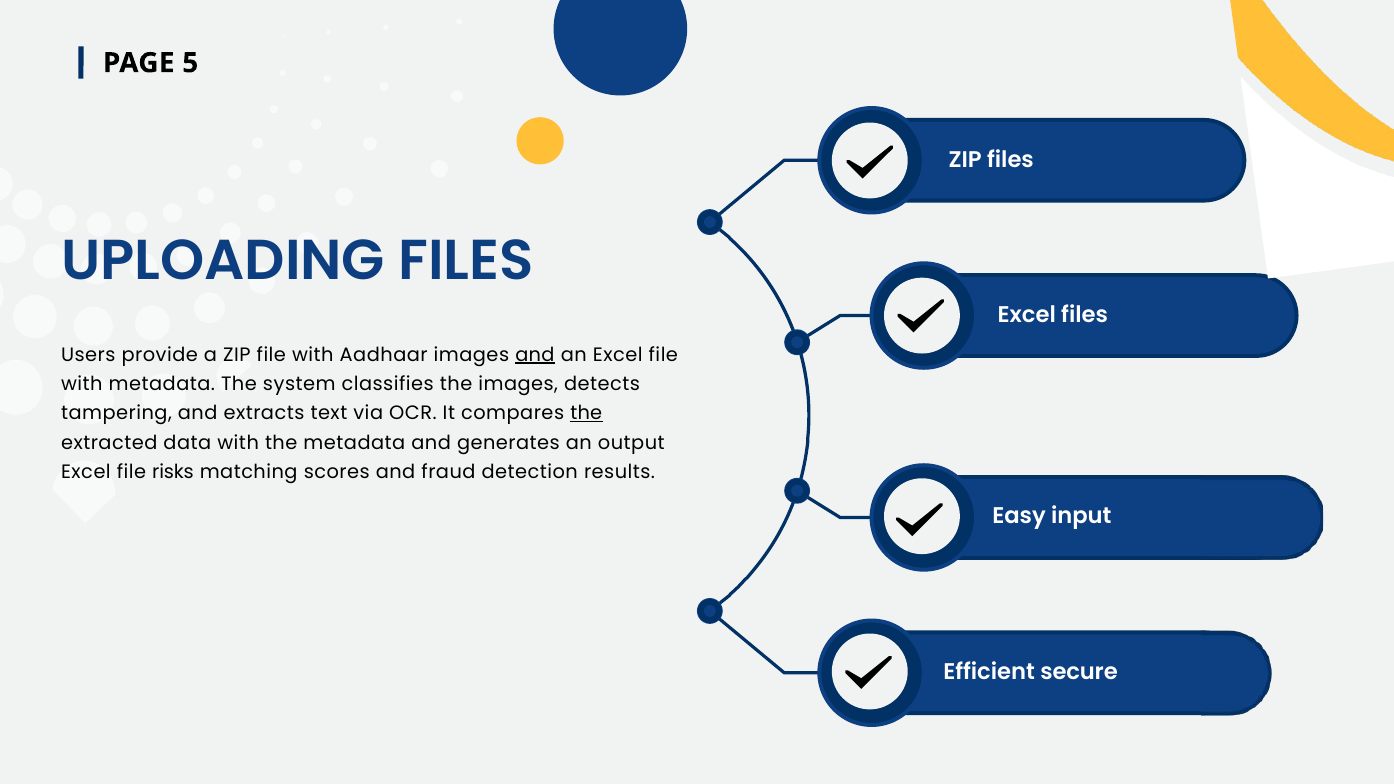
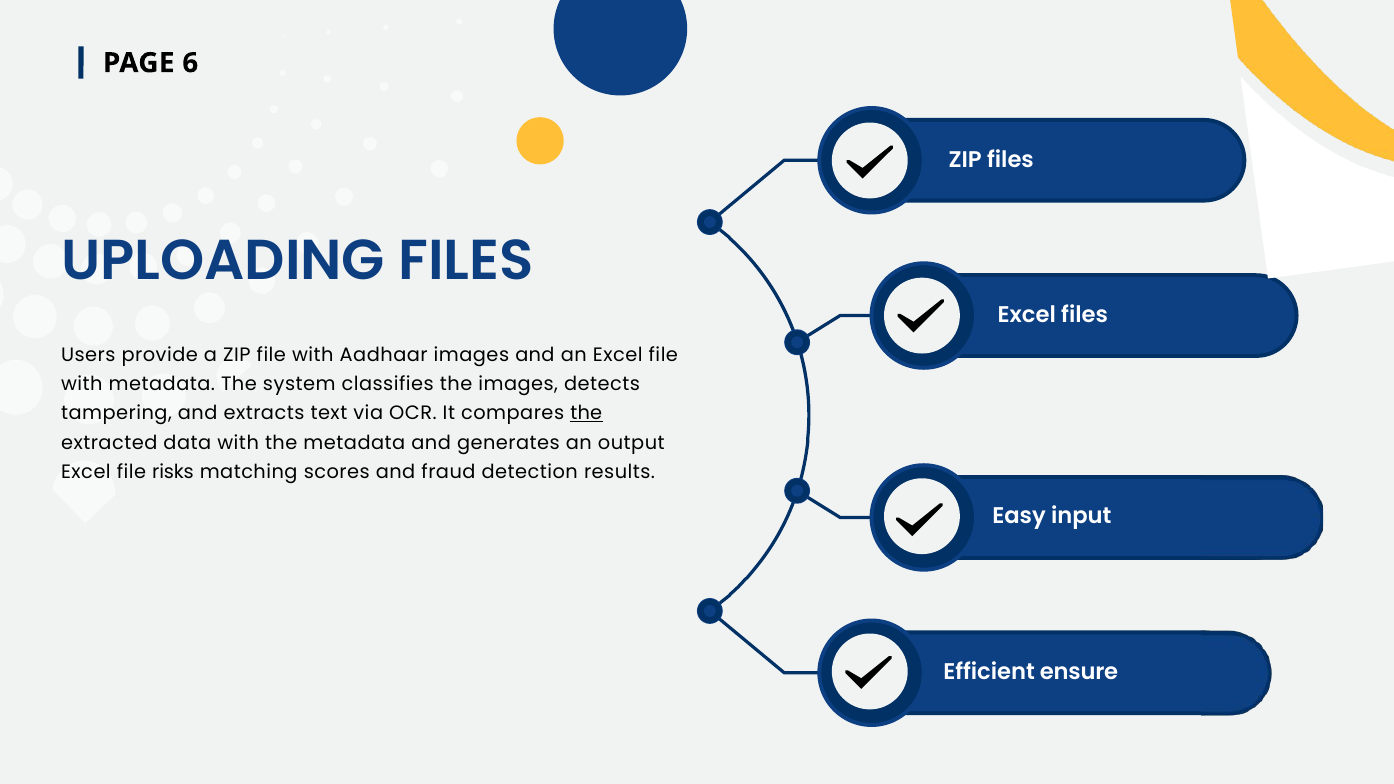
5: 5 -> 6
and at (535, 355) underline: present -> none
secure: secure -> ensure
